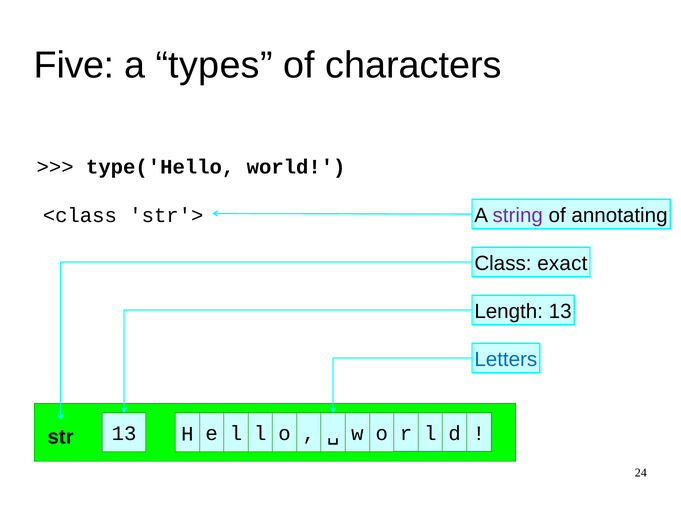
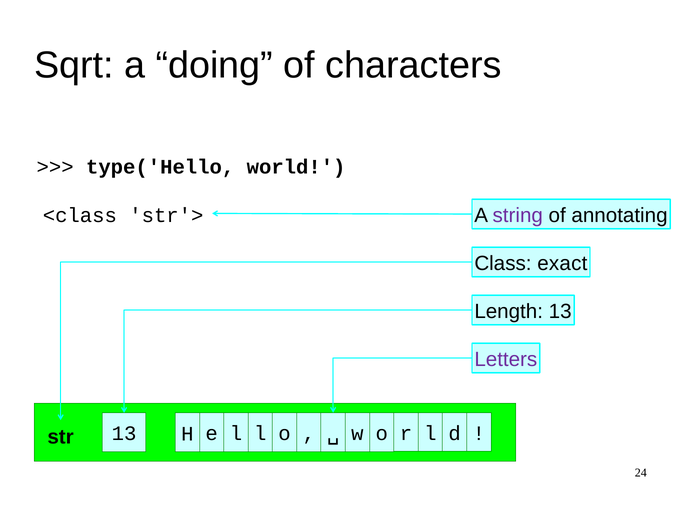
Five: Five -> Sqrt
types: types -> doing
Letters colour: blue -> purple
